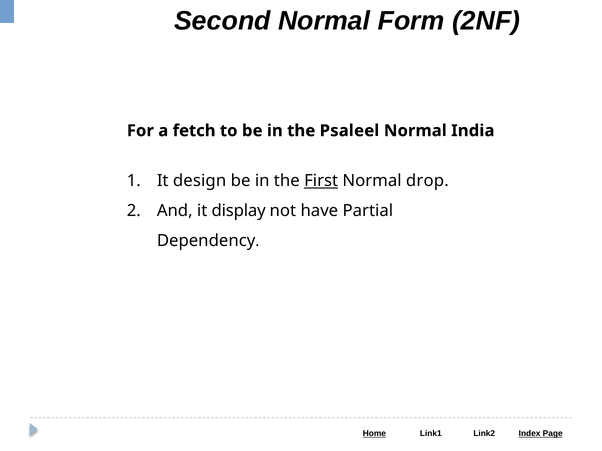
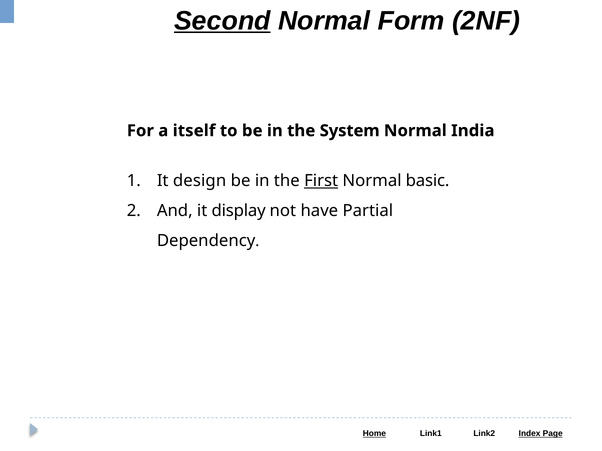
Second underline: none -> present
fetch: fetch -> itself
Psaleel: Psaleel -> System
drop: drop -> basic
